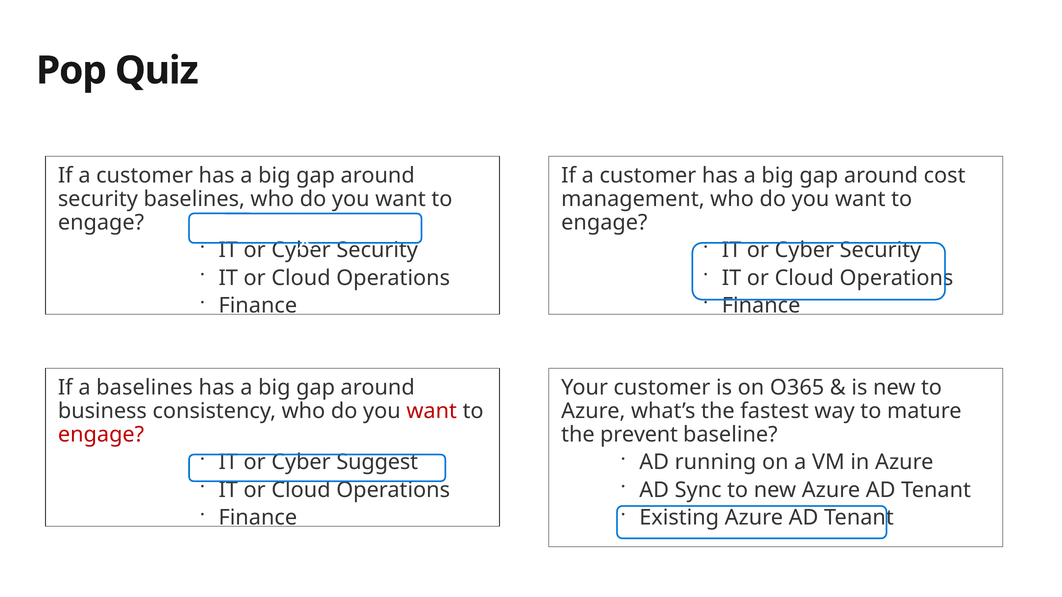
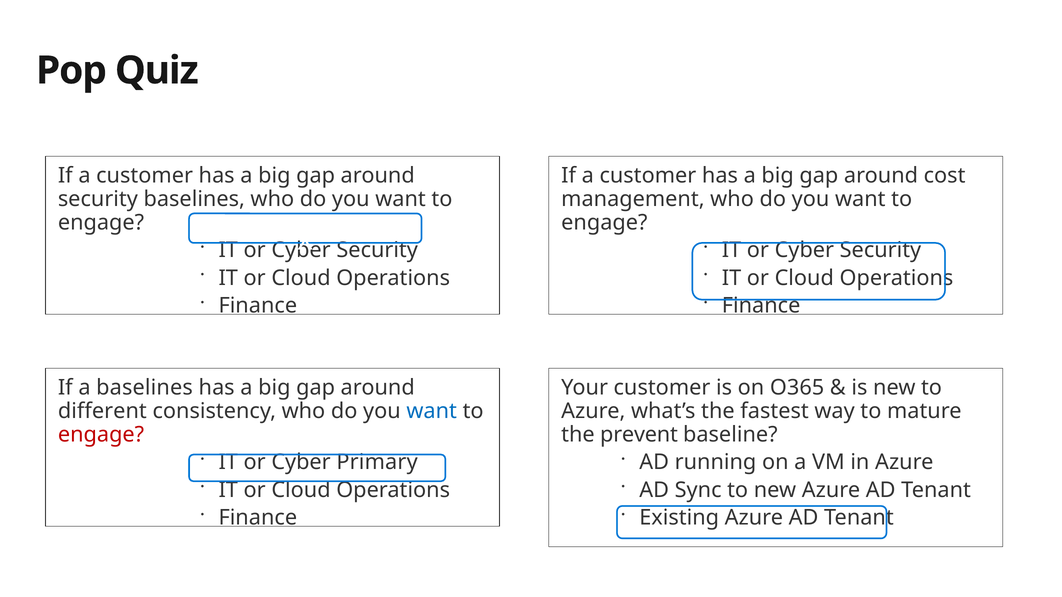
business: business -> different
want at (432, 411) colour: red -> blue
Suggest: Suggest -> Primary
